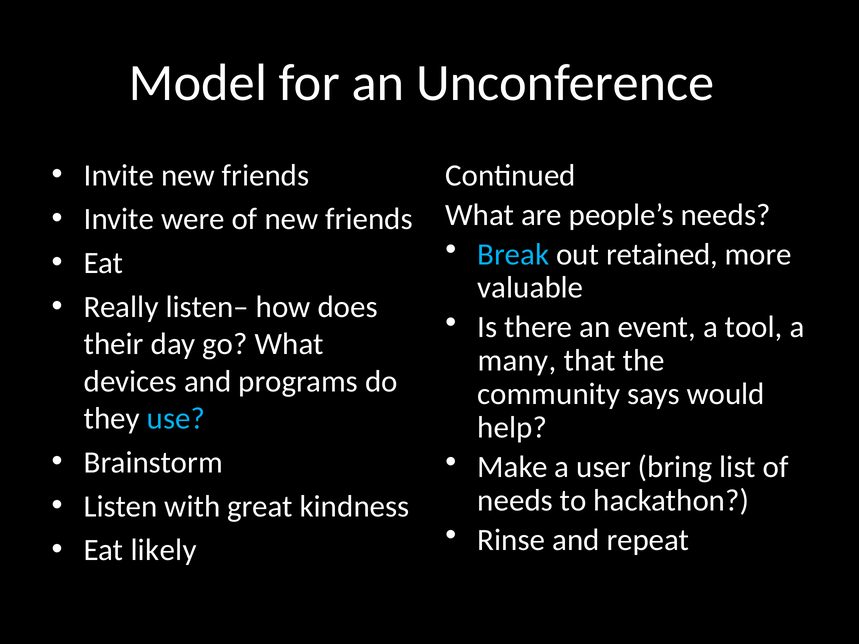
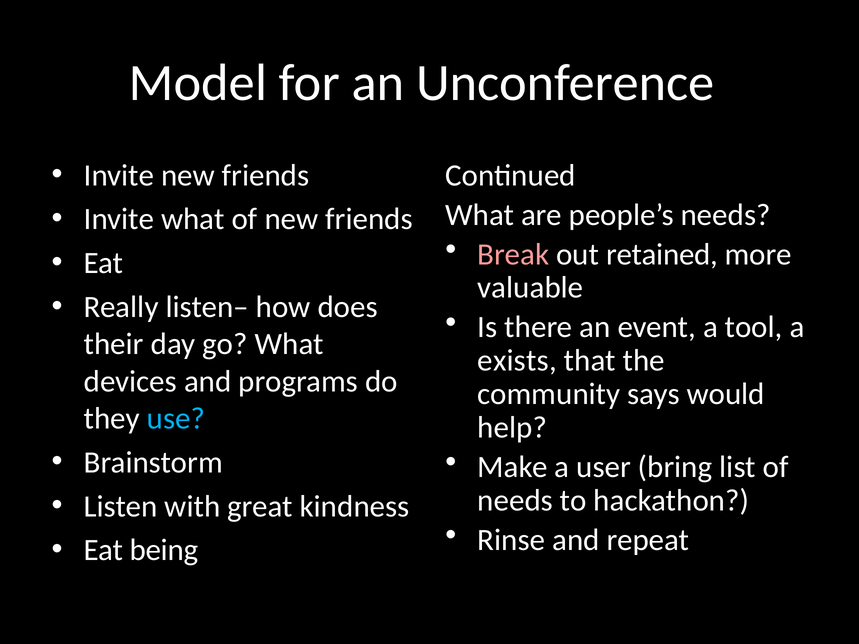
Invite were: were -> what
Break colour: light blue -> pink
many: many -> exists
likely: likely -> being
